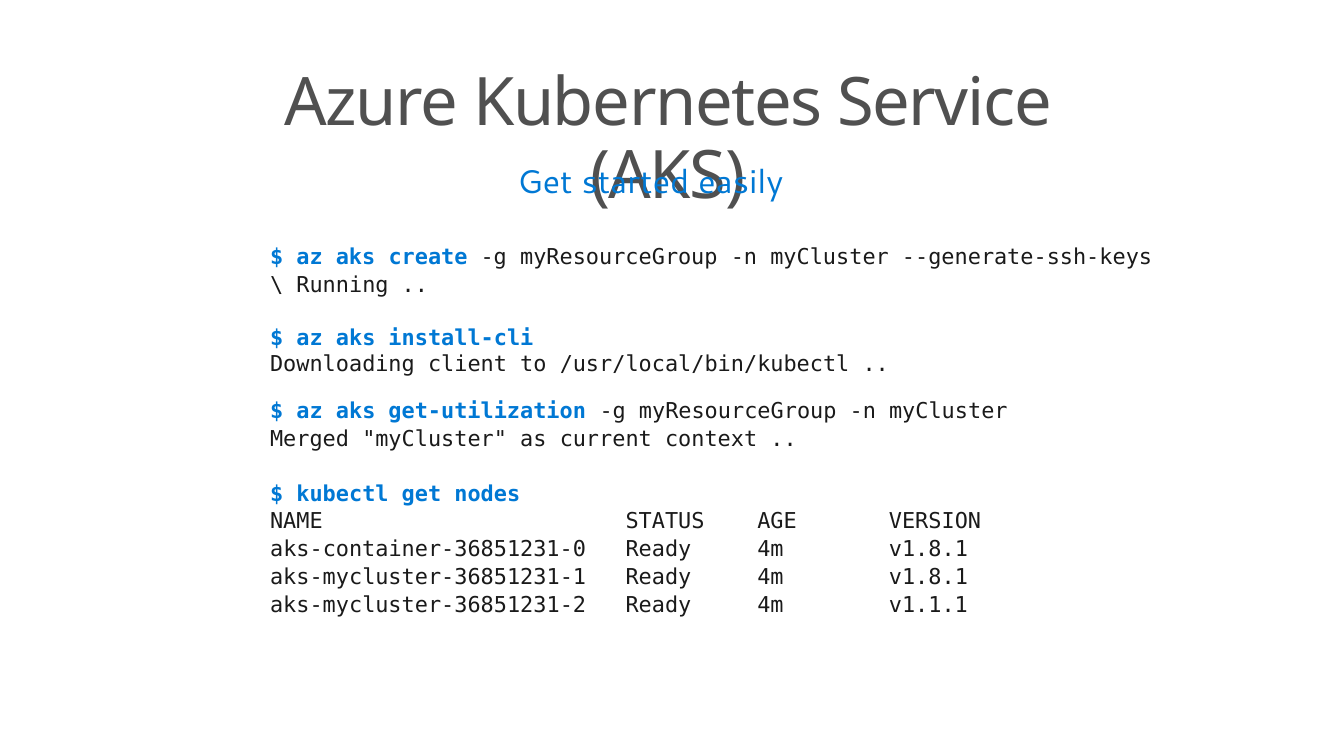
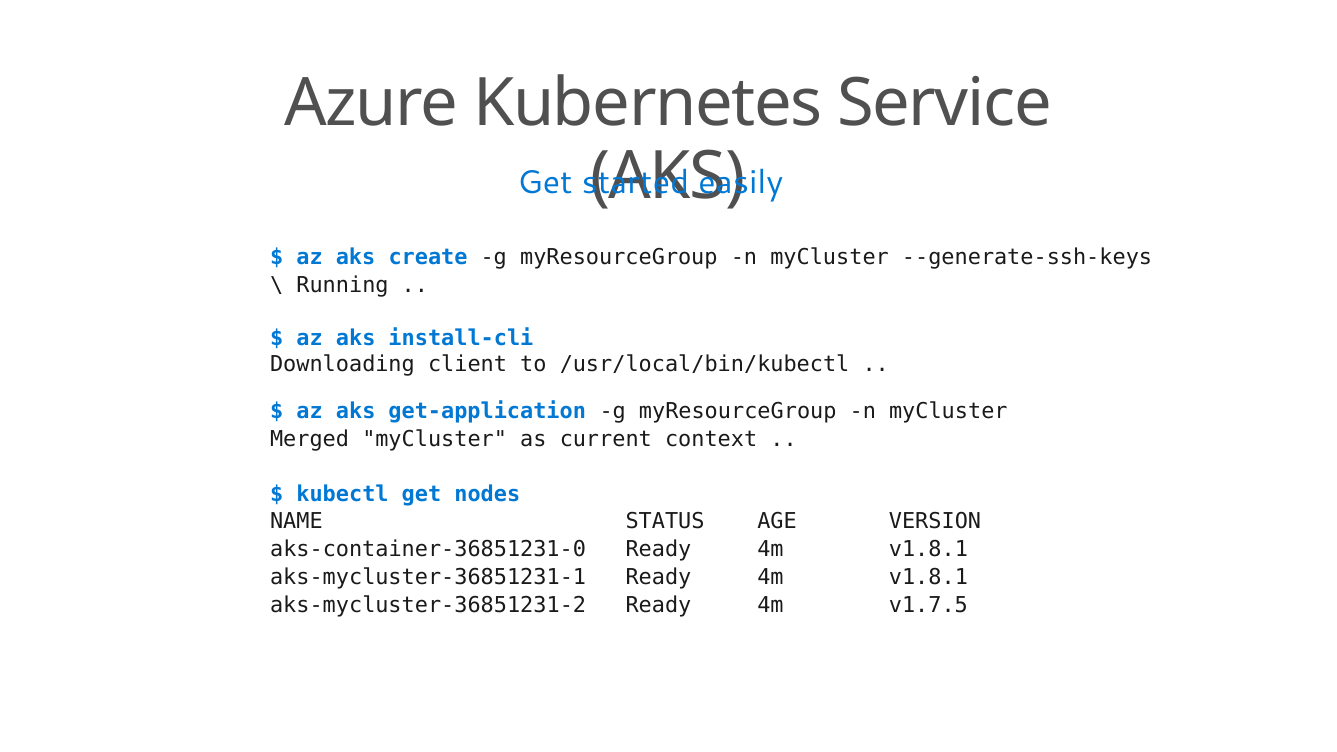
get-utilization: get-utilization -> get-application
v1.1.1: v1.1.1 -> v1.7.5
